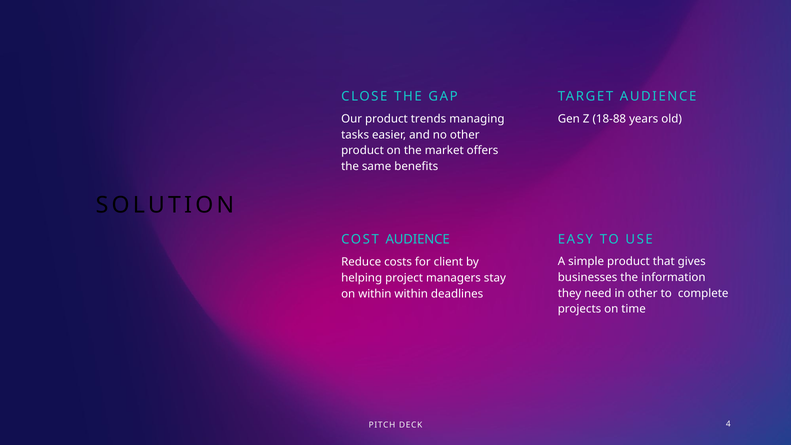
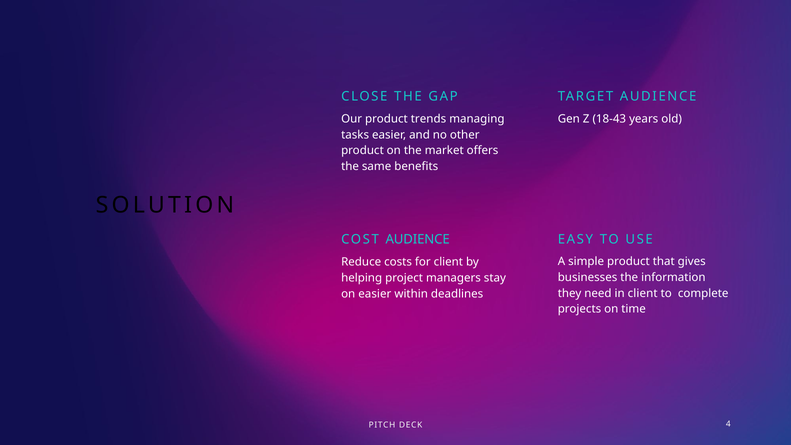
18-88: 18-88 -> 18-43
in other: other -> client
on within: within -> easier
